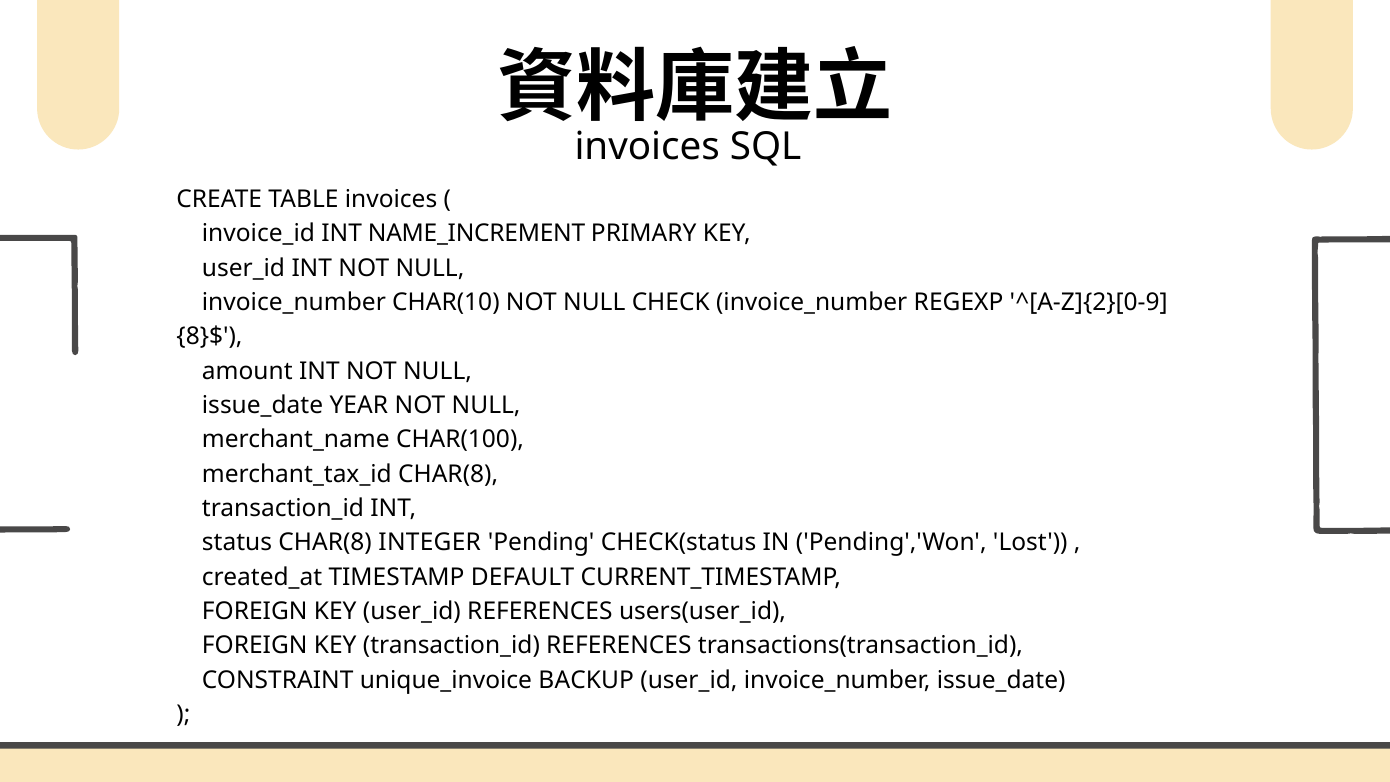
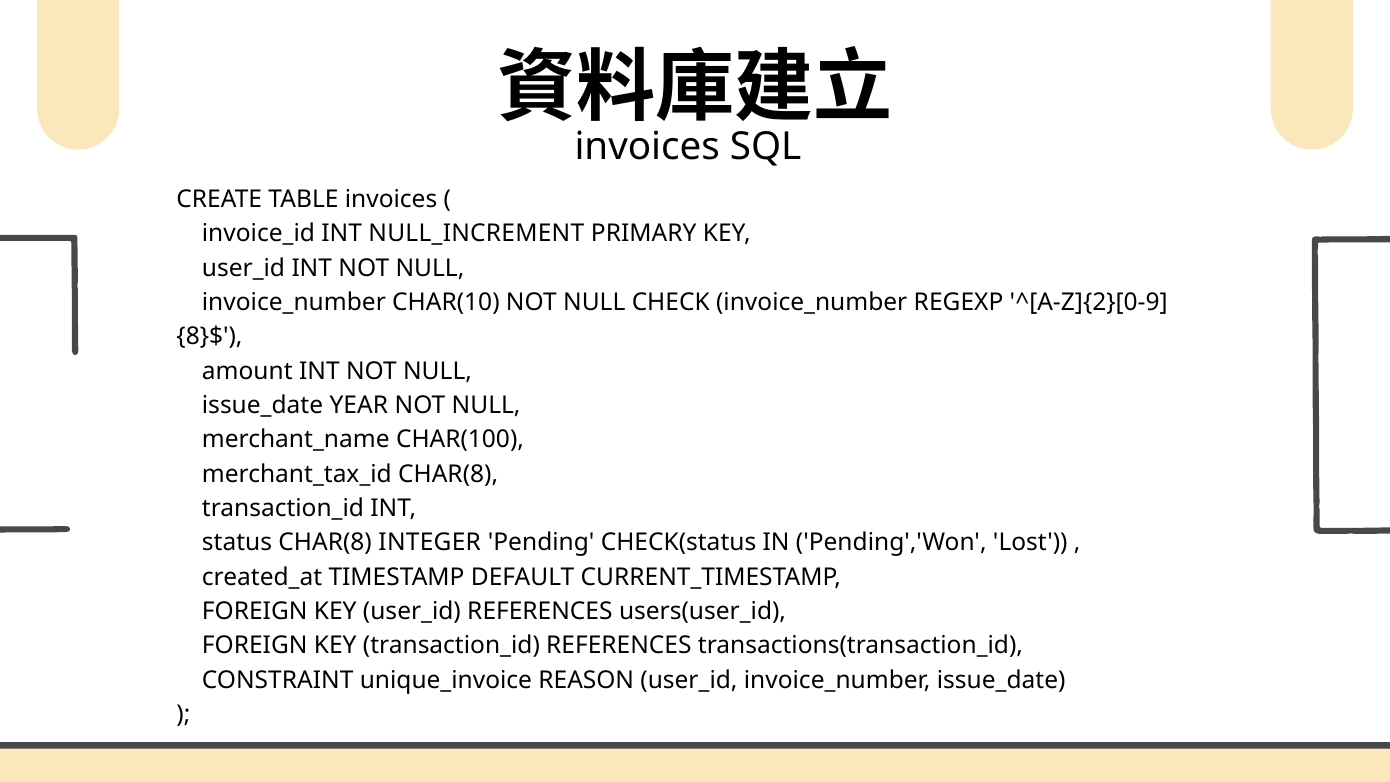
NAME_INCREMENT: NAME_INCREMENT -> NULL_INCREMENT
BACKUP: BACKUP -> REASON
